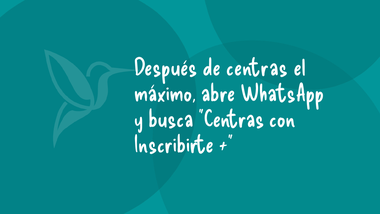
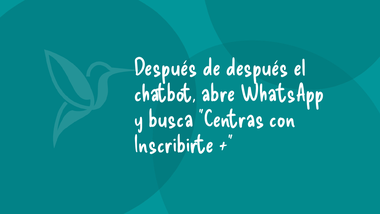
de centras: centras -> después
máximo: máximo -> chatbot
